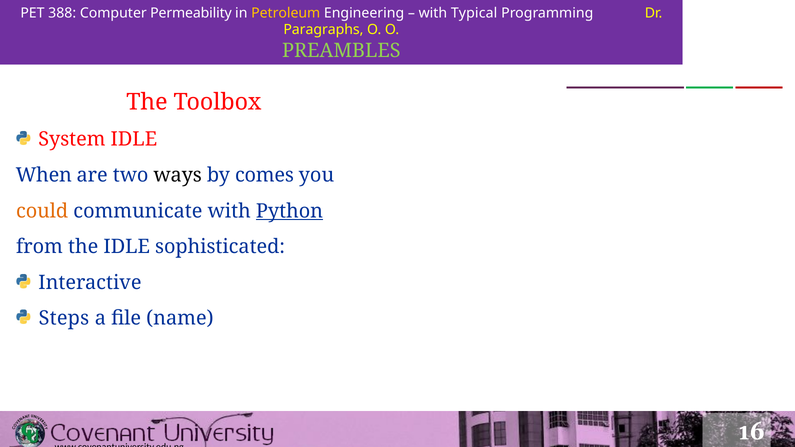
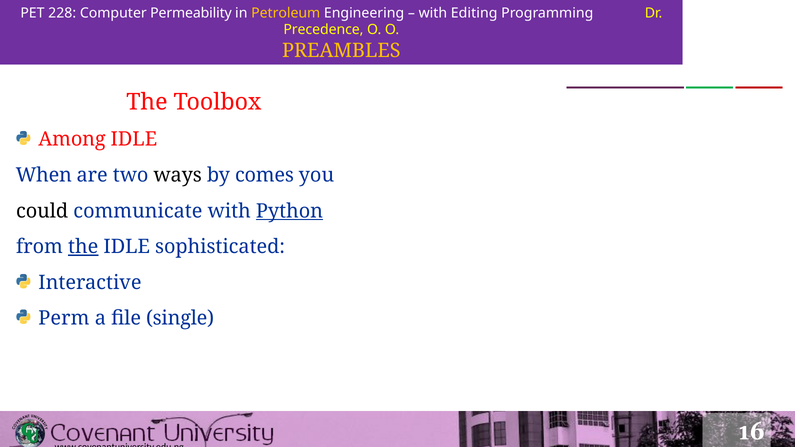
388: 388 -> 228
Typical: Typical -> Editing
Paragraphs: Paragraphs -> Precedence
PREAMBLES colour: light green -> yellow
System: System -> Among
could colour: orange -> black
the at (83, 247) underline: none -> present
Steps: Steps -> Perm
name: name -> single
